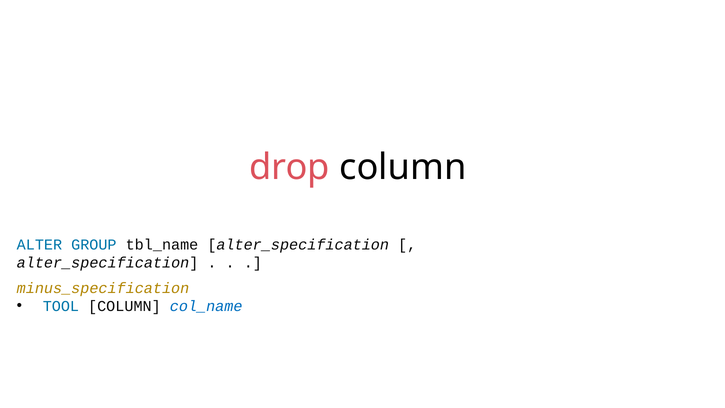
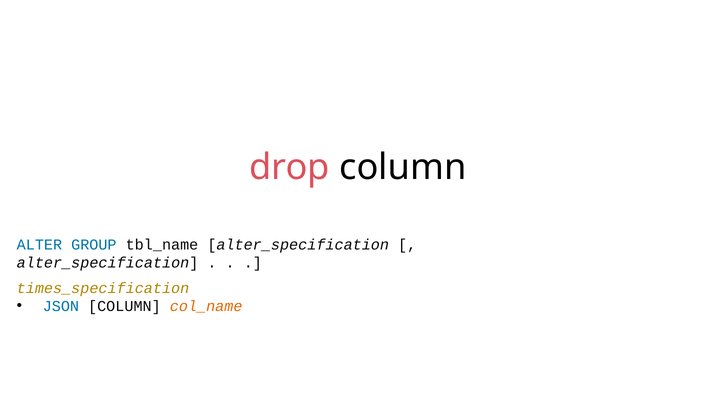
minus_specification: minus_specification -> times_specification
TOOL: TOOL -> JSON
col_name colour: blue -> orange
